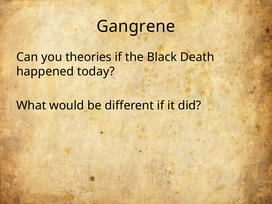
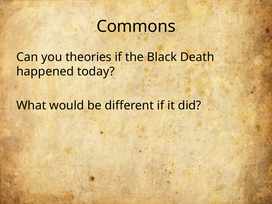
Gangrene: Gangrene -> Commons
